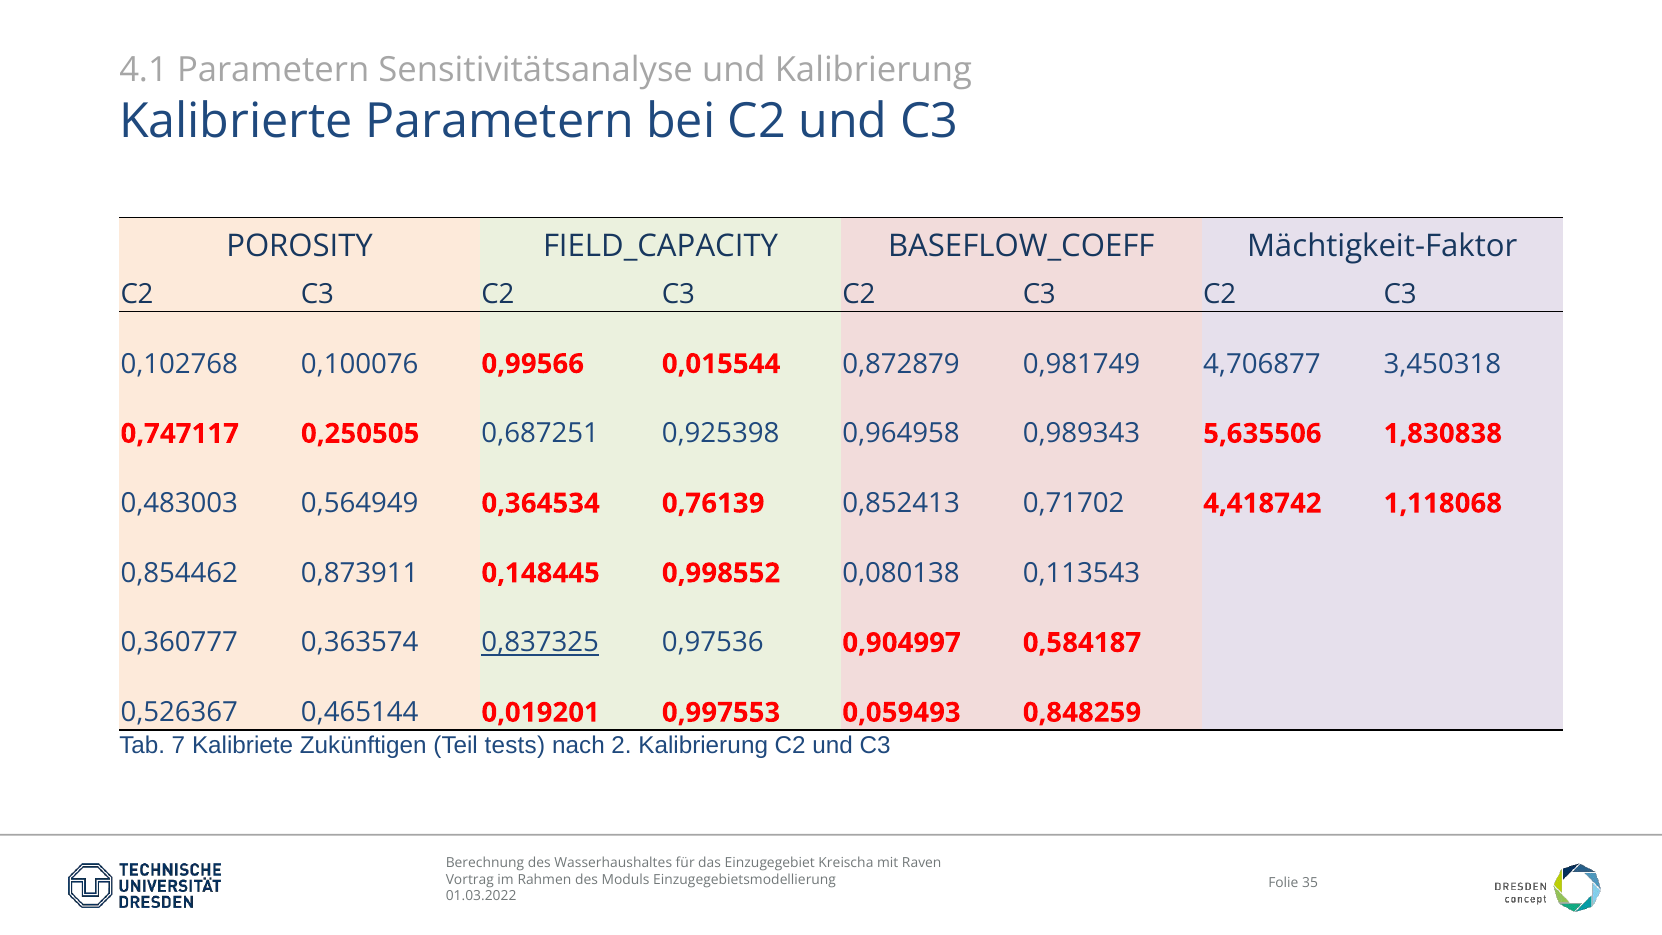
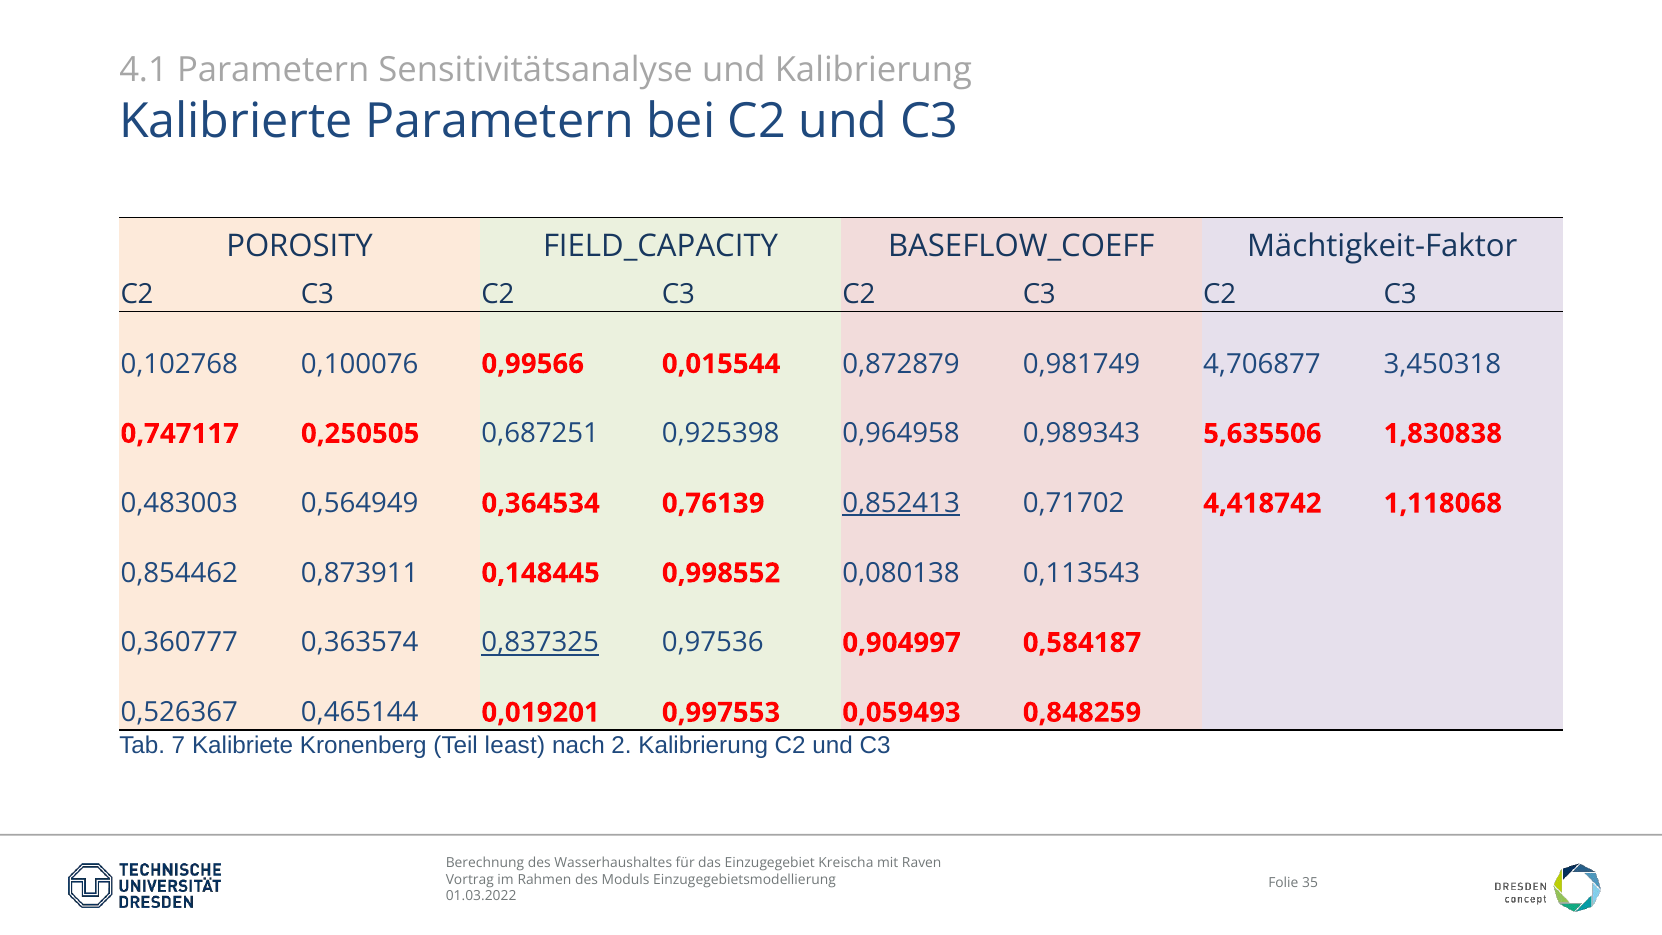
0,852413 underline: none -> present
Zukünftigen: Zukünftigen -> Kronenberg
tests: tests -> least
